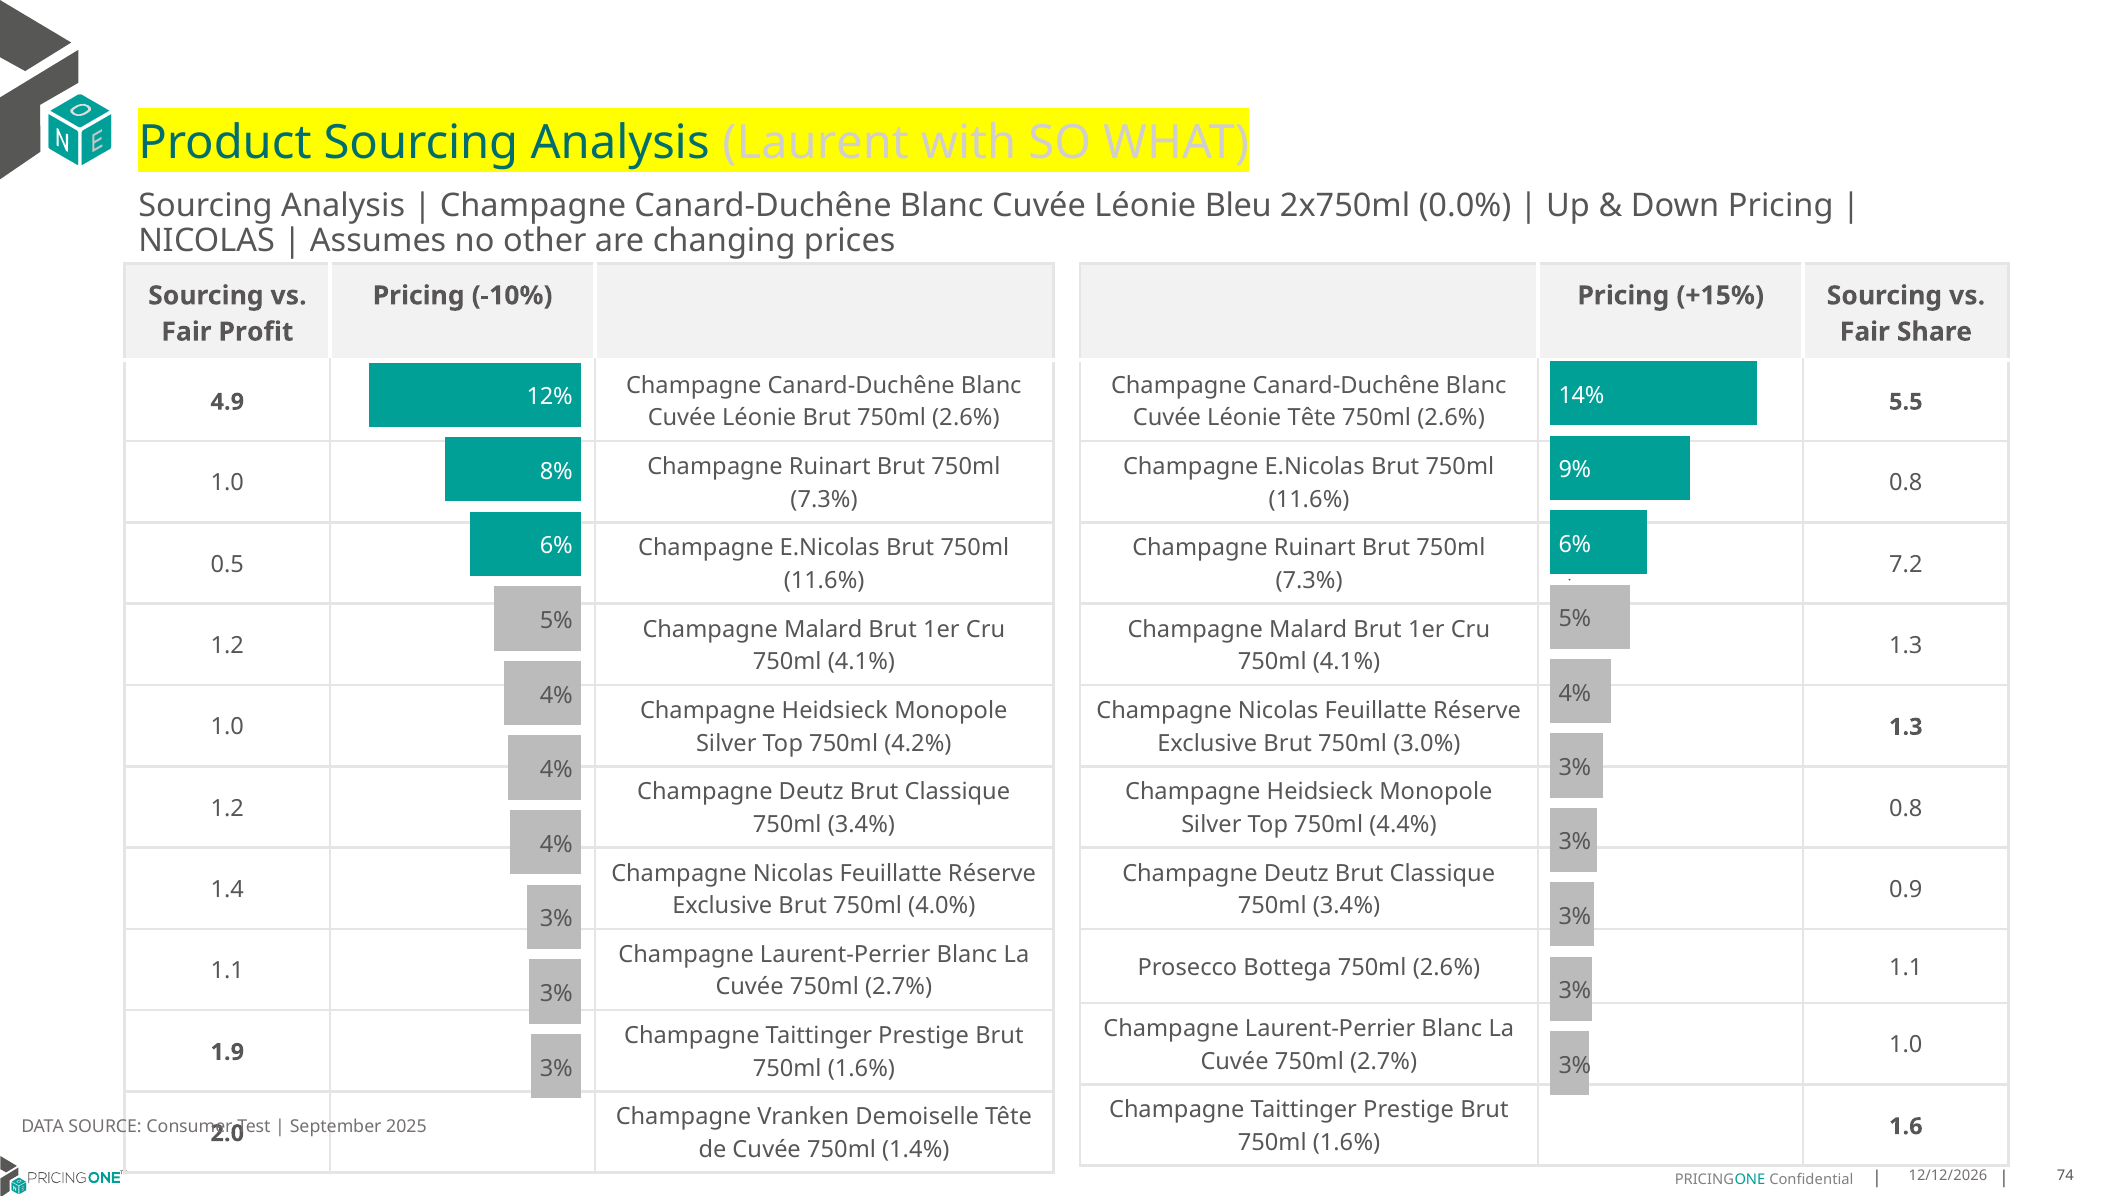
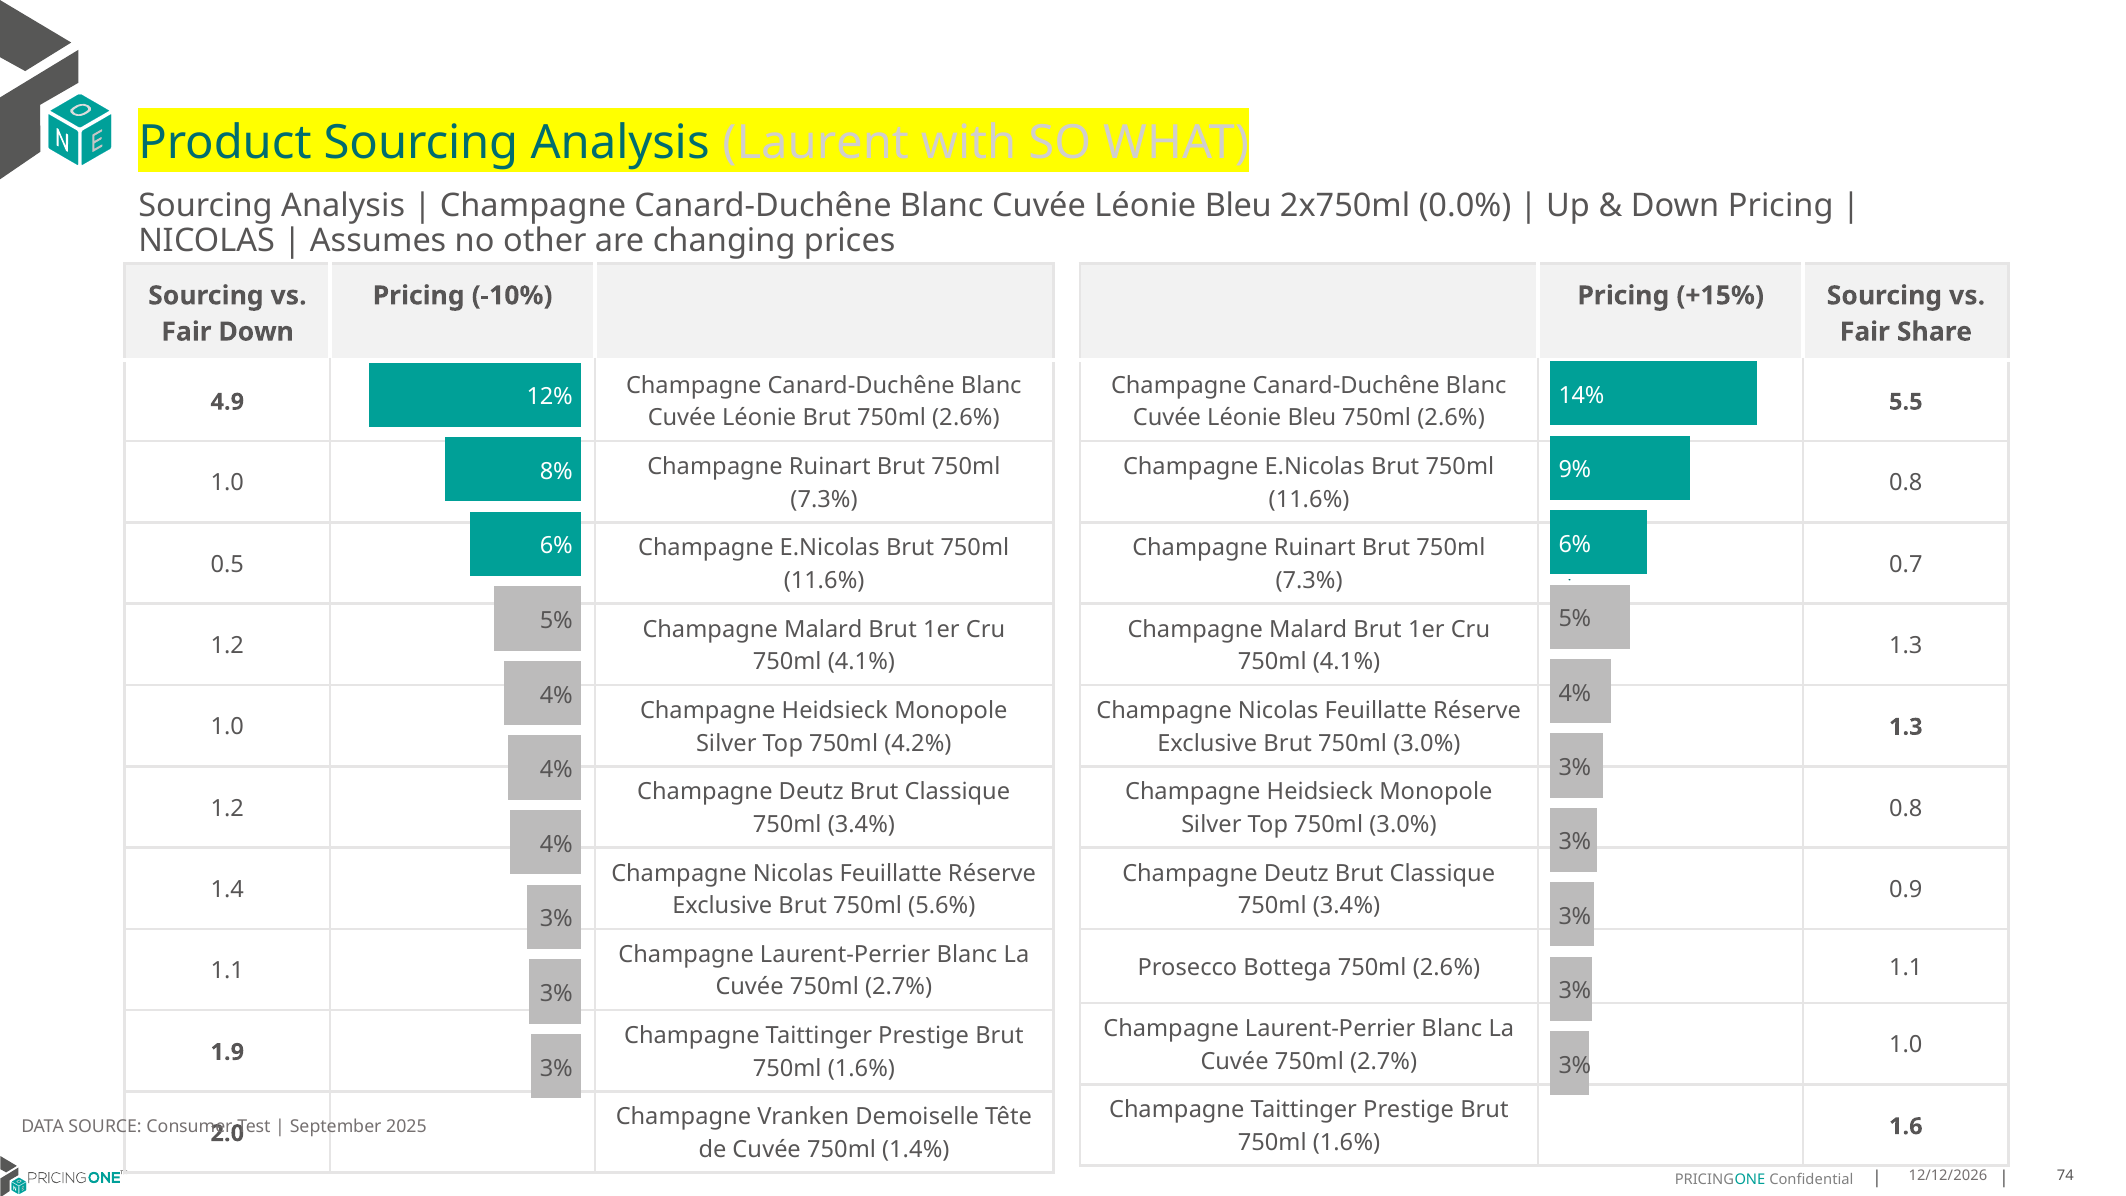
Fair Profit: Profit -> Down
Tête at (1312, 418): Tête -> Bleu
7.2: 7.2 -> 0.7
Top 750ml 4.4%: 4.4% -> 3.0%
4.0%: 4.0% -> 5.6%
